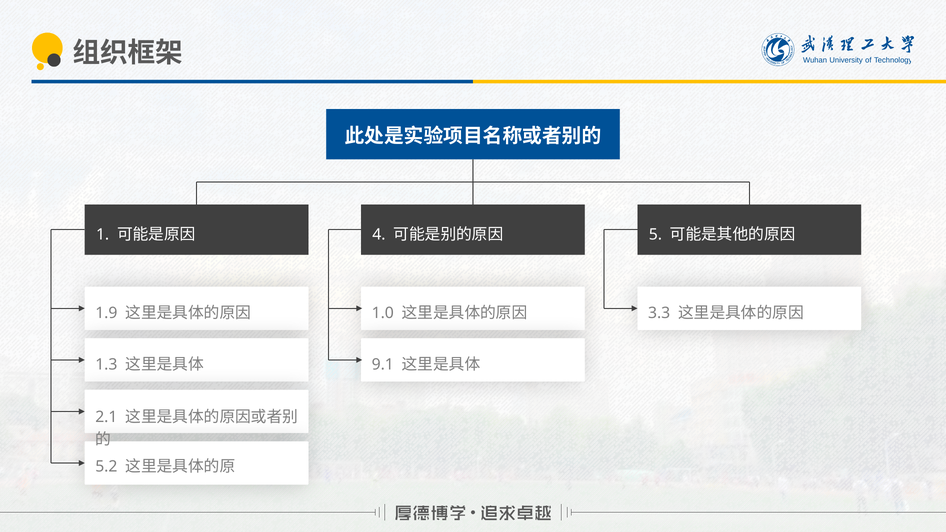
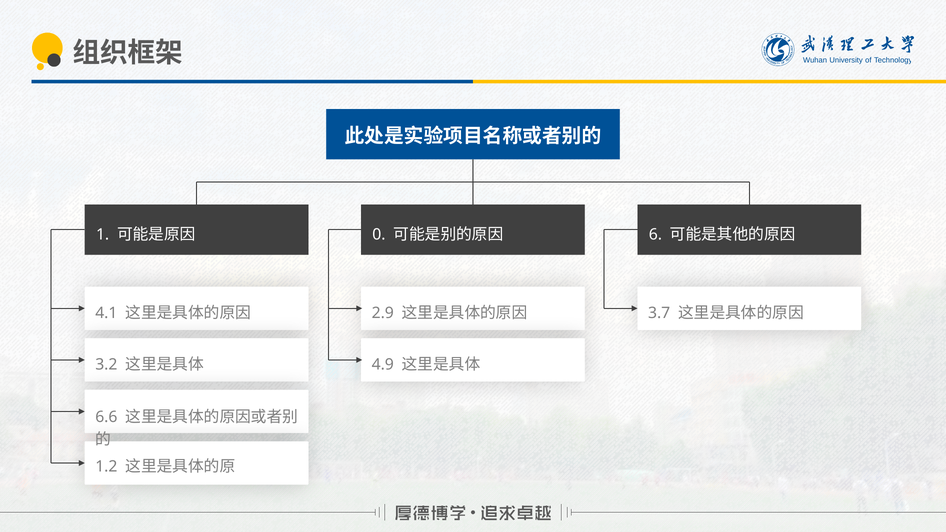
4: 4 -> 0
5: 5 -> 6
1.9: 1.9 -> 4.1
1.0: 1.0 -> 2.9
3.3: 3.3 -> 3.7
1.3: 1.3 -> 3.2
9.1: 9.1 -> 4.9
2.1: 2.1 -> 6.6
5.2: 5.2 -> 1.2
